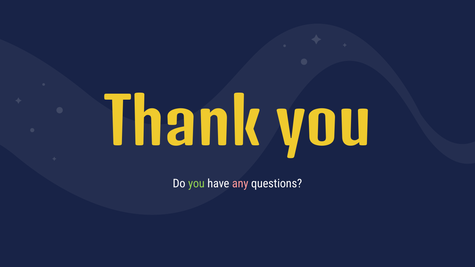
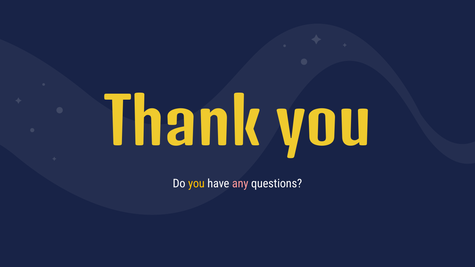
you at (196, 184) colour: light green -> yellow
